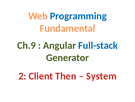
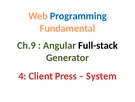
Full-stack colour: blue -> black
2: 2 -> 4
Then: Then -> Press
